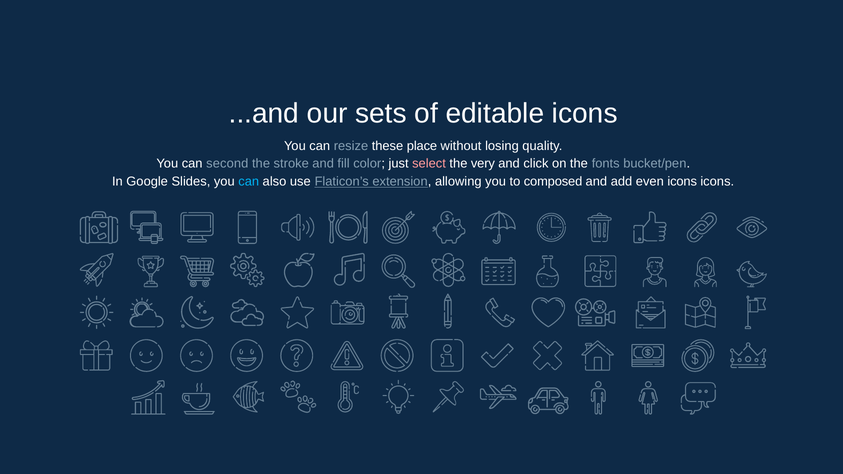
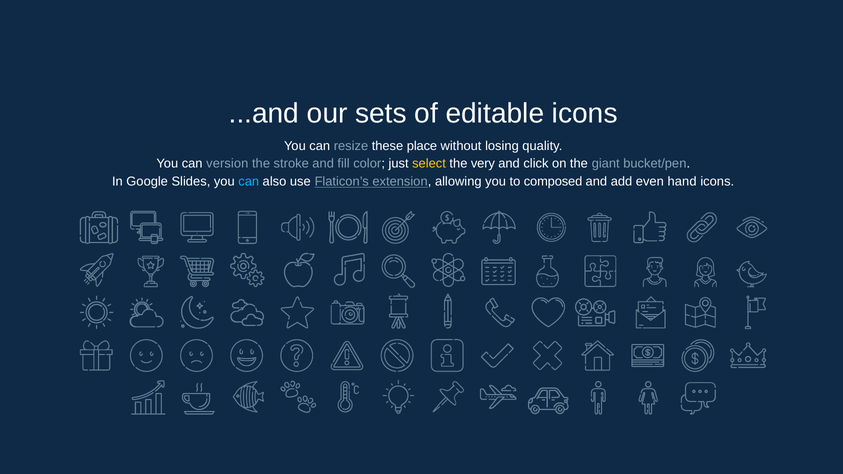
second: second -> version
select colour: pink -> yellow
fonts: fonts -> giant
even icons: icons -> hand
